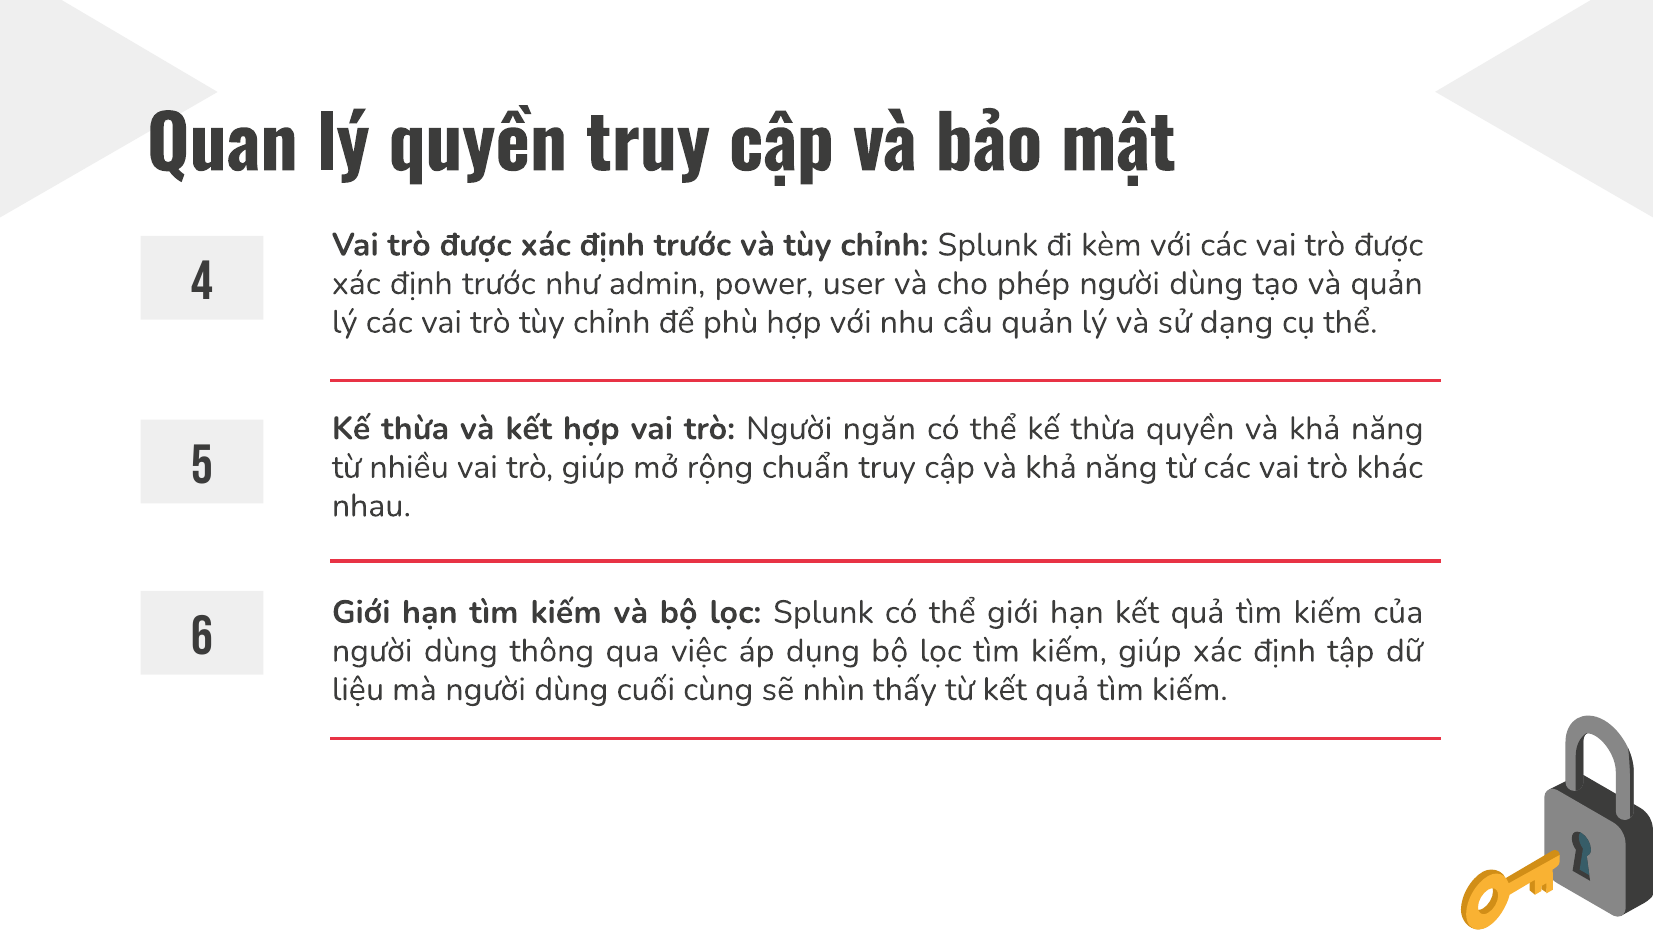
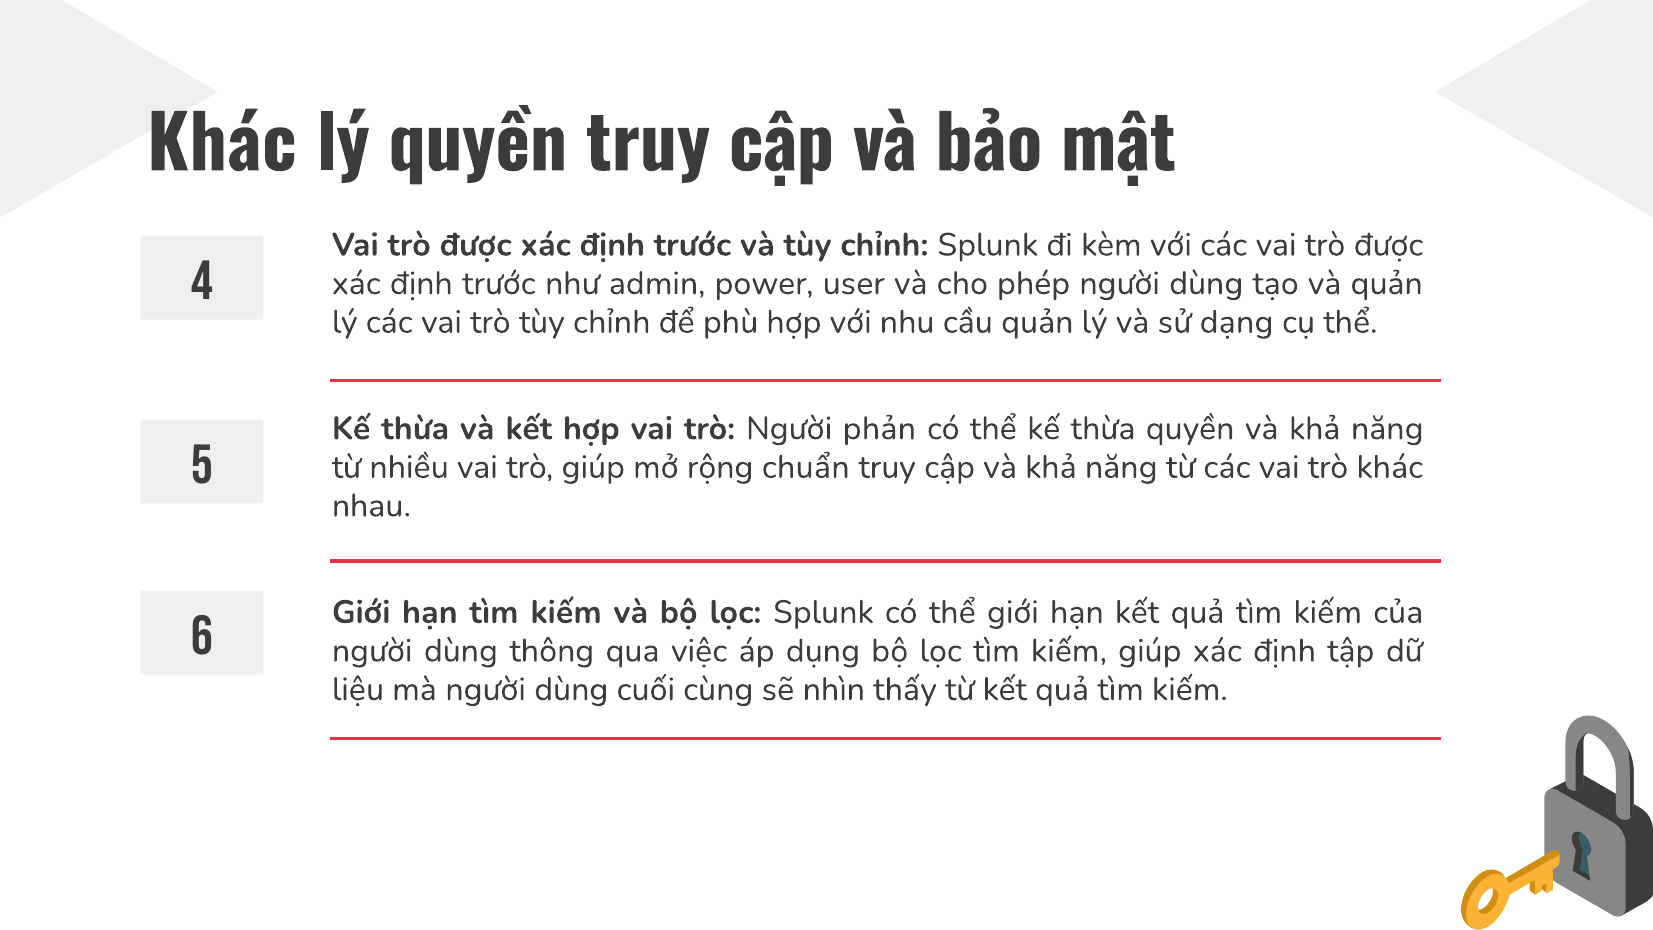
Quan at (222, 146): Quan -> Khác
ngăn: ngăn -> phản
